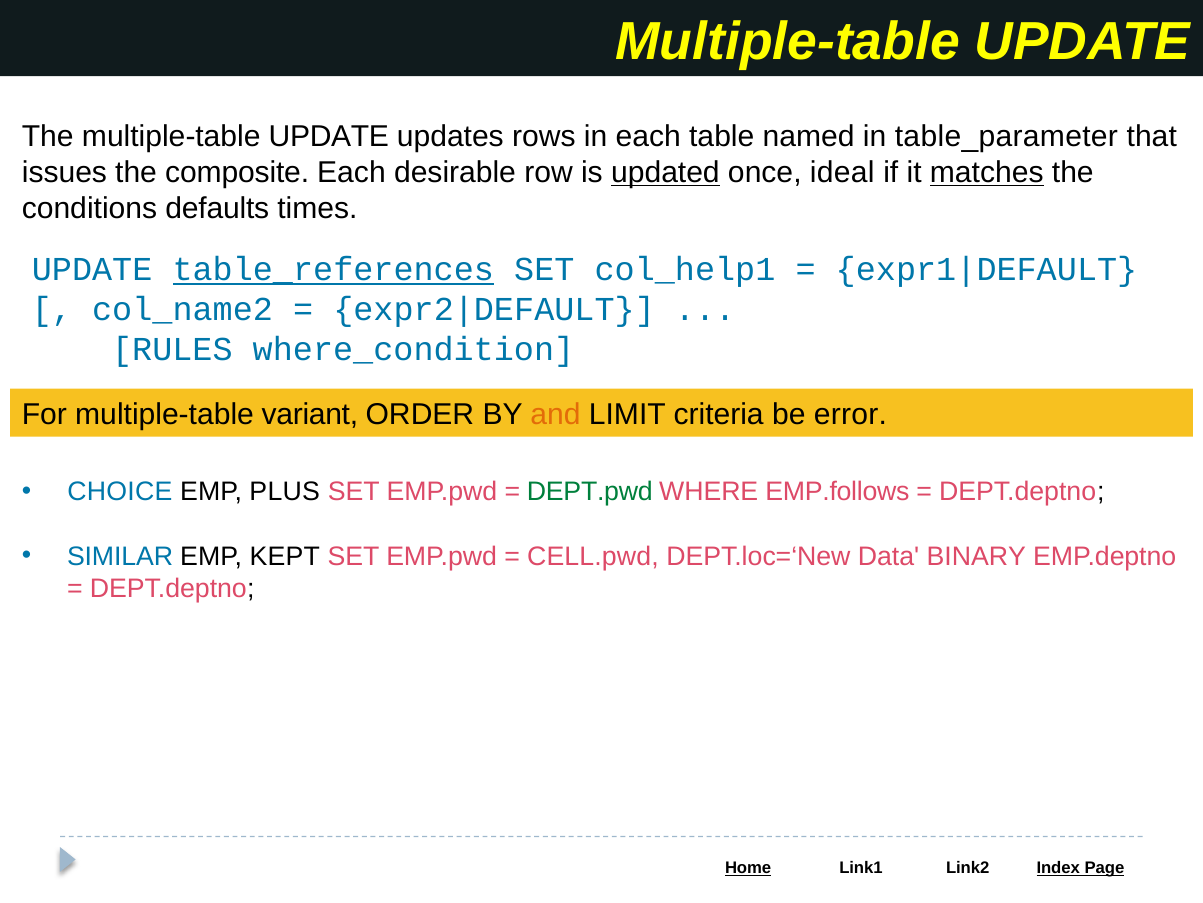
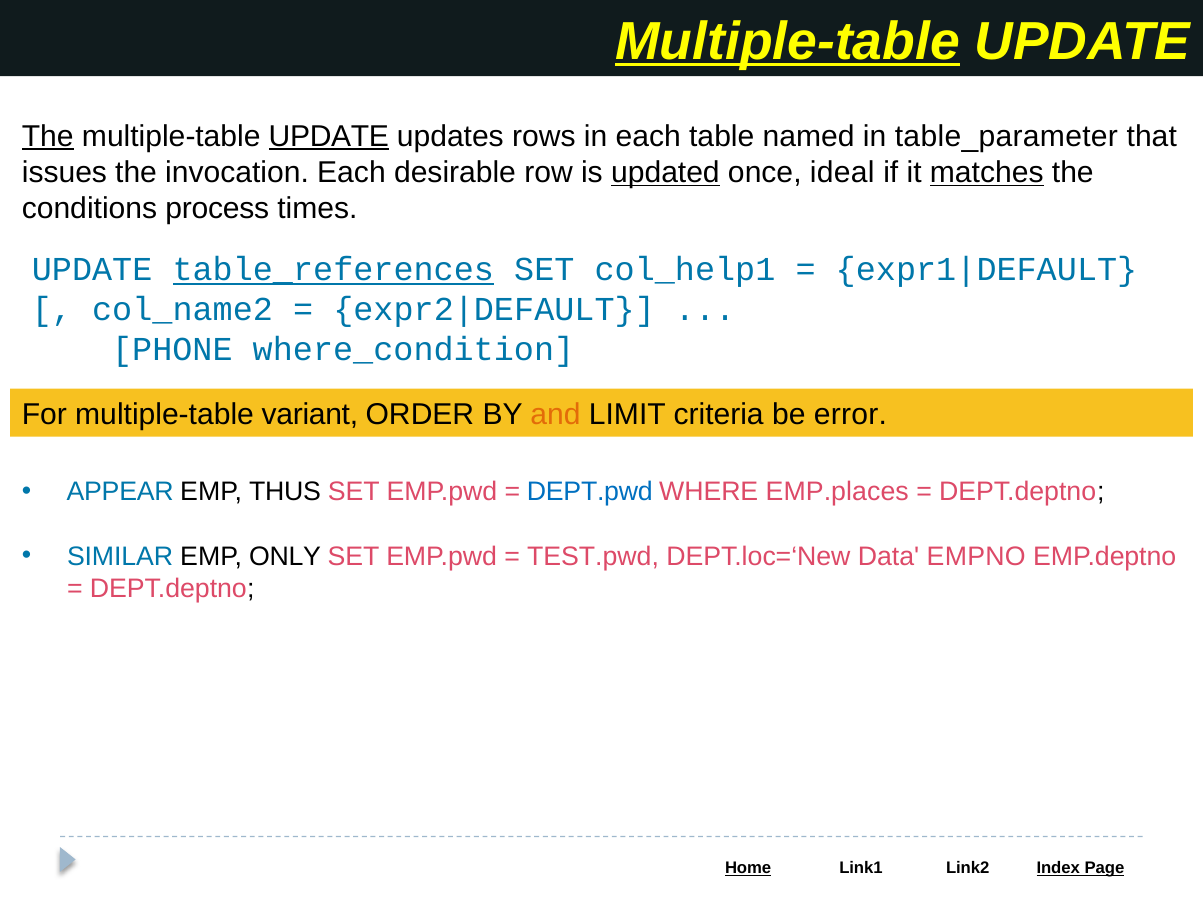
Multiple-table at (788, 42) underline: none -> present
The at (48, 136) underline: none -> present
UPDATE at (329, 136) underline: none -> present
composite: composite -> invocation
defaults: defaults -> process
RULES: RULES -> PHONE
CHOICE: CHOICE -> APPEAR
PLUS: PLUS -> THUS
DEPT.pwd colour: green -> blue
EMP.follows: EMP.follows -> EMP.places
KEPT: KEPT -> ONLY
CELL.pwd: CELL.pwd -> TEST.pwd
BINARY: BINARY -> EMPNO
